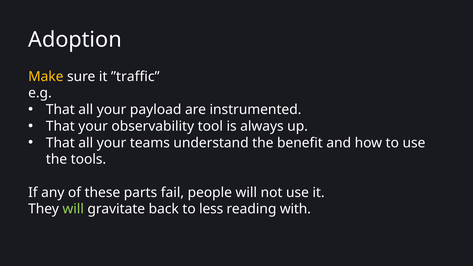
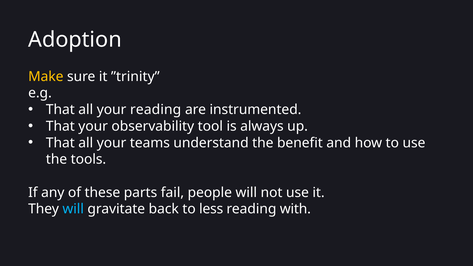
”traffic: ”traffic -> ”trinity
your payload: payload -> reading
will at (73, 209) colour: light green -> light blue
